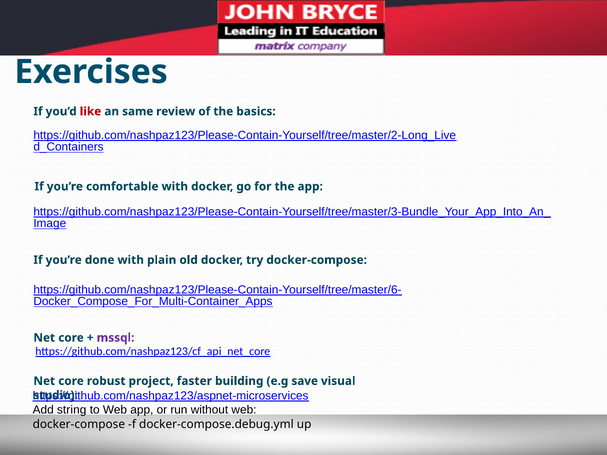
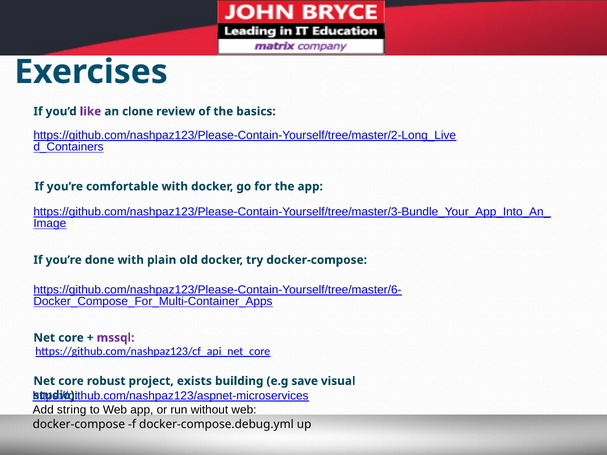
like colour: red -> purple
same: same -> clone
faster: faster -> exists
